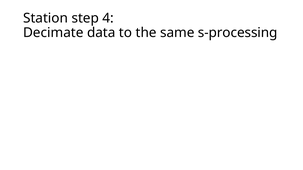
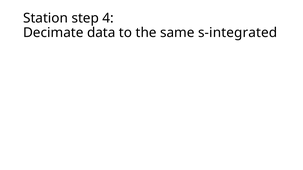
s-processing: s-processing -> s-integrated
